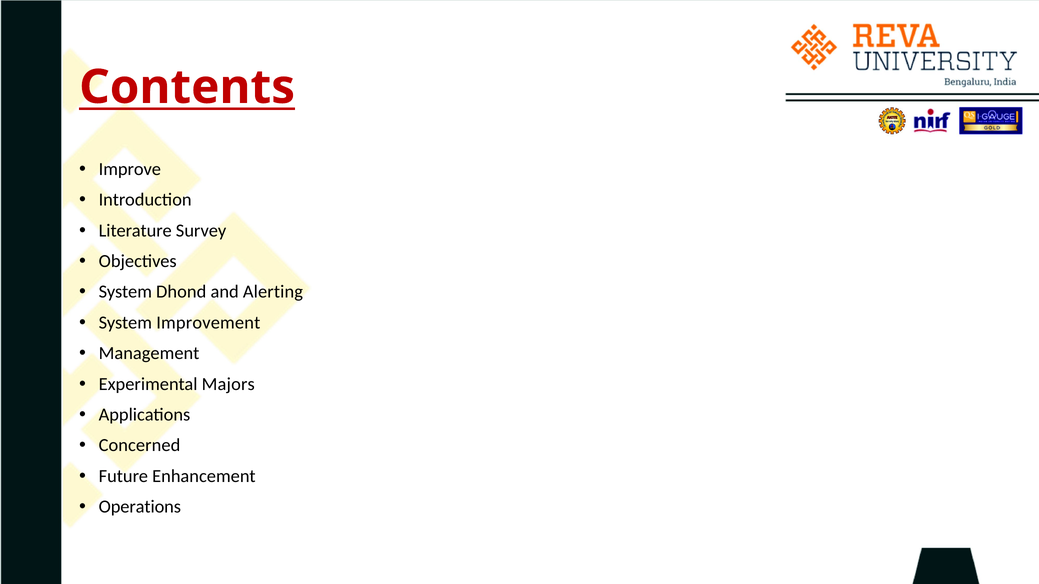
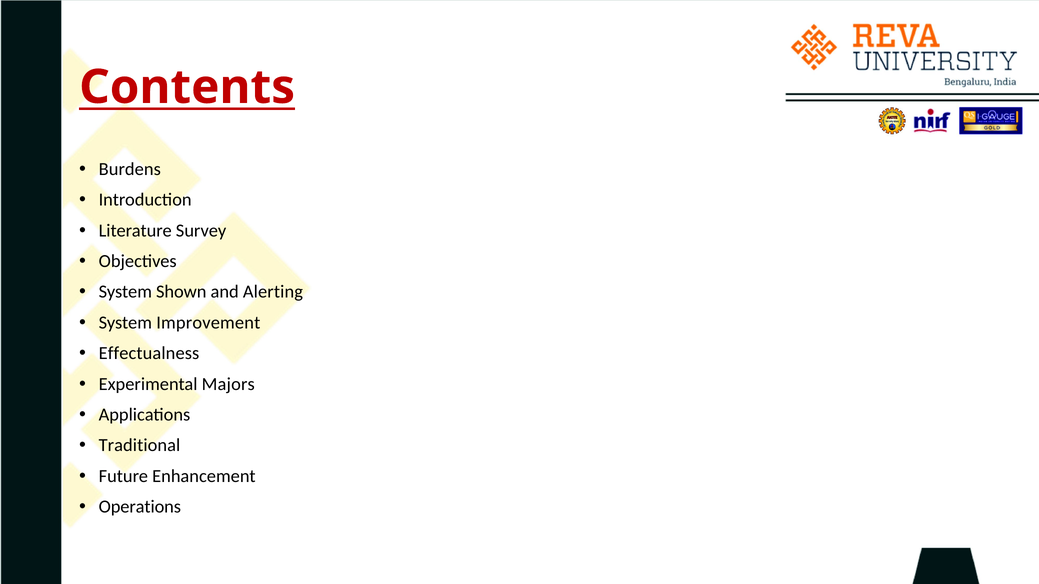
Improve: Improve -> Burdens
Dhond: Dhond -> Shown
Management: Management -> Effectualness
Concerned: Concerned -> Traditional
